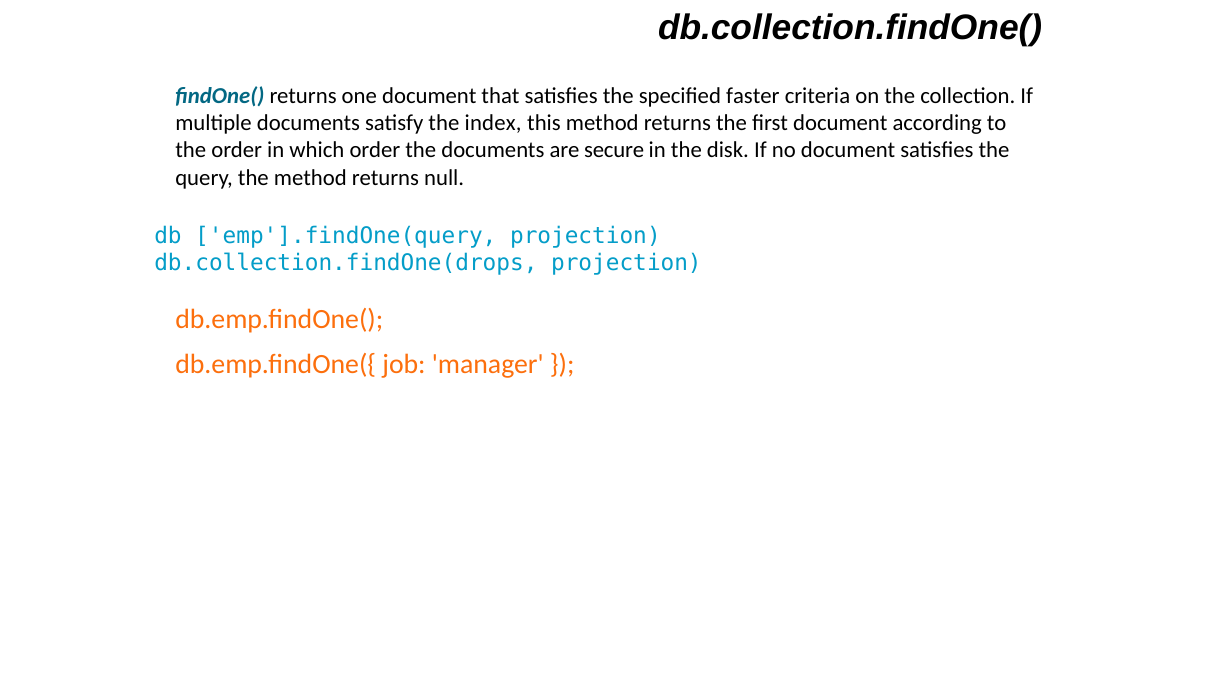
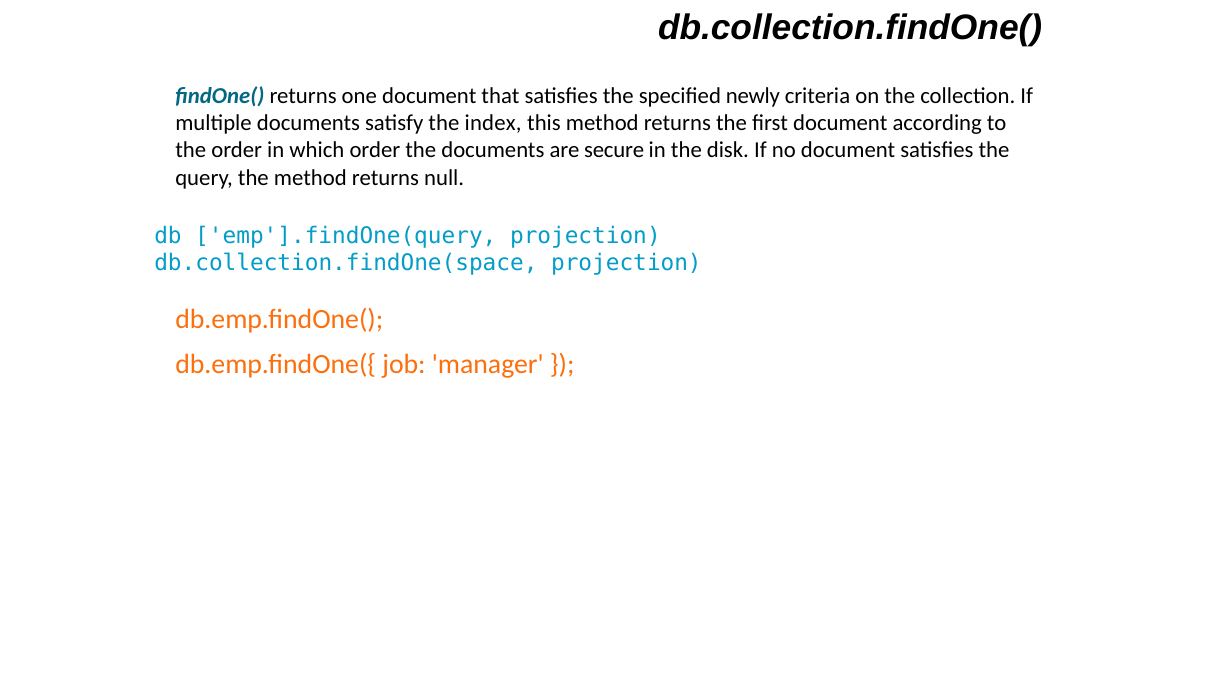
faster: faster -> newly
db.collection.findOne(drops: db.collection.findOne(drops -> db.collection.findOne(space
